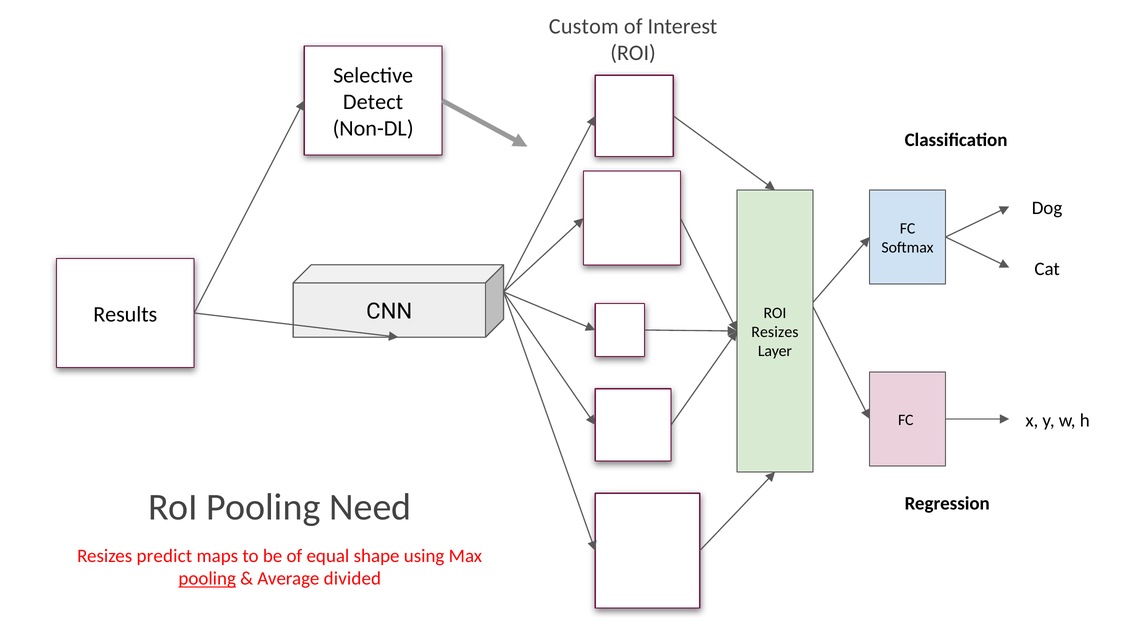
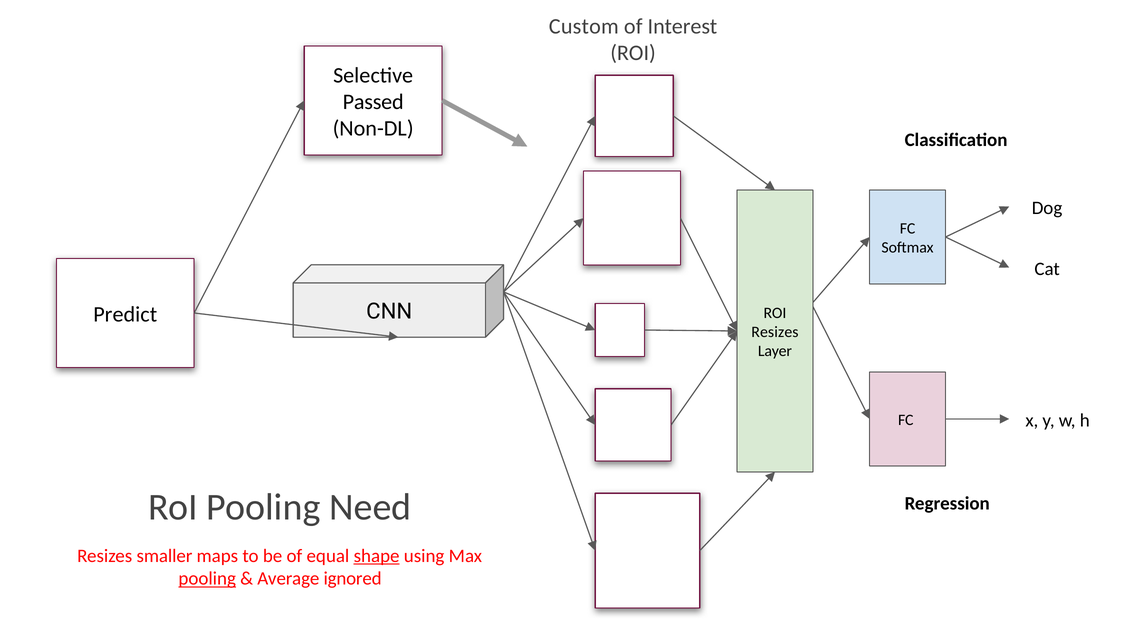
Detect: Detect -> Passed
Results: Results -> Predict
predict: predict -> smaller
shape underline: none -> present
divided: divided -> ignored
